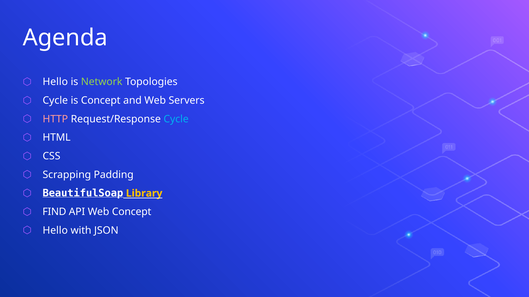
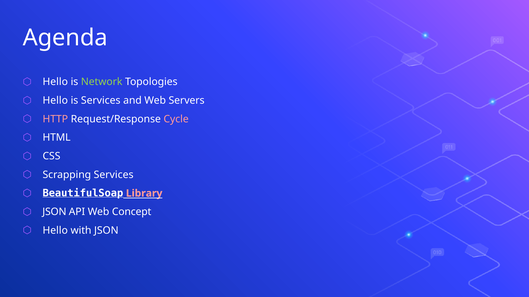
Cycle at (55, 101): Cycle -> Hello
is Concept: Concept -> Services
Cycle at (176, 119) colour: light blue -> pink
Scrapping Padding: Padding -> Services
Library colour: yellow -> pink
FIND at (54, 212): FIND -> JSON
